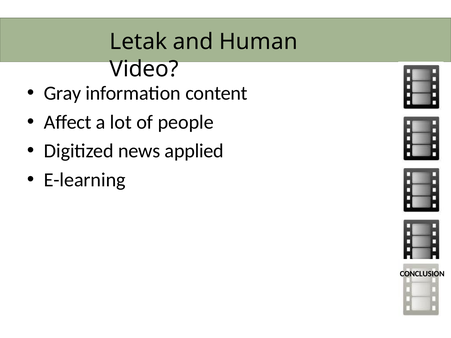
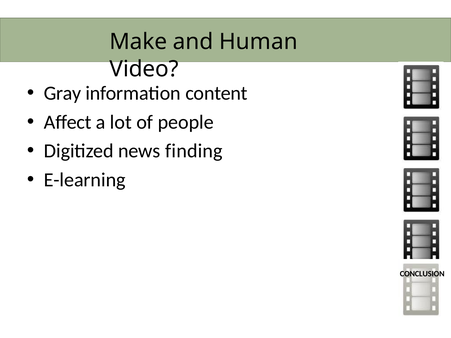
Letak: Letak -> Make
applied: applied -> finding
